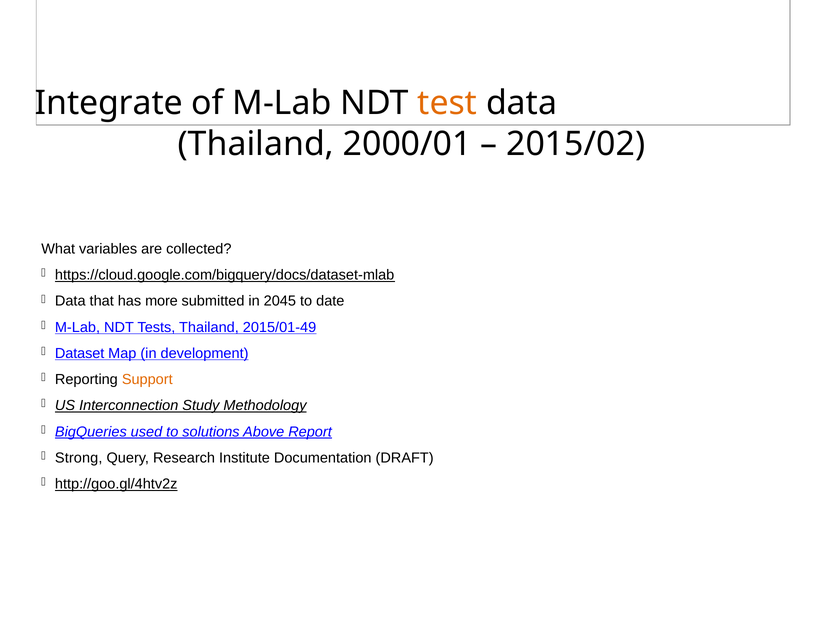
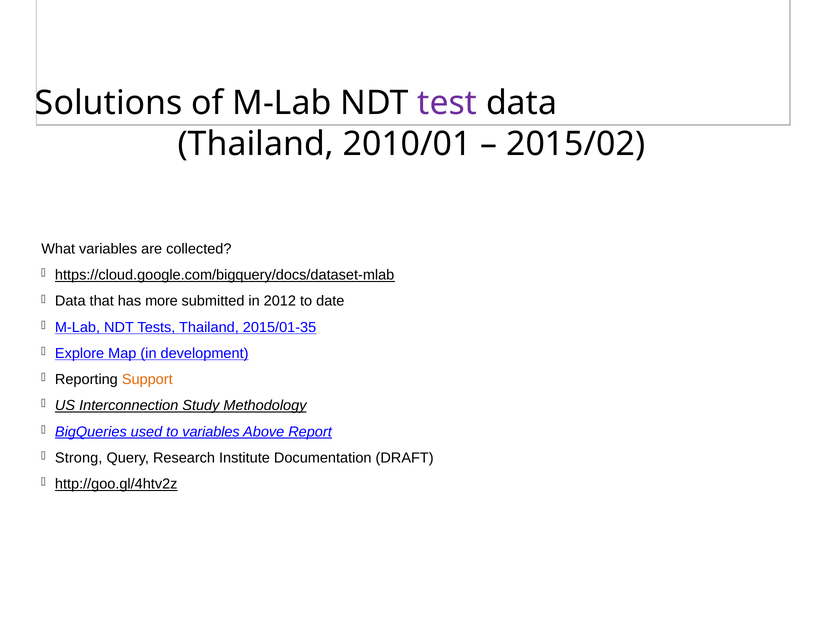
Integrate: Integrate -> Solutions
test colour: orange -> purple
2000/01: 2000/01 -> 2010/01
2045: 2045 -> 2012
2015/01-49: 2015/01-49 -> 2015/01-35
Dataset: Dataset -> Explore
to solutions: solutions -> variables
